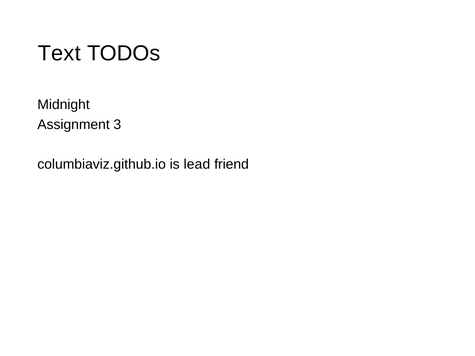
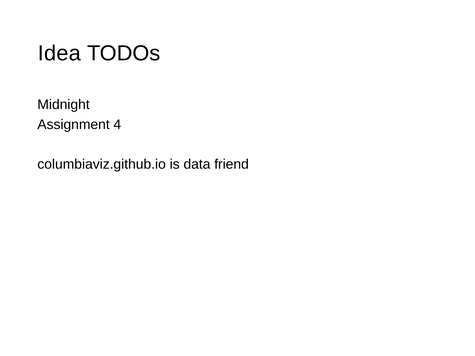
Text: Text -> Idea
3: 3 -> 4
lead: lead -> data
